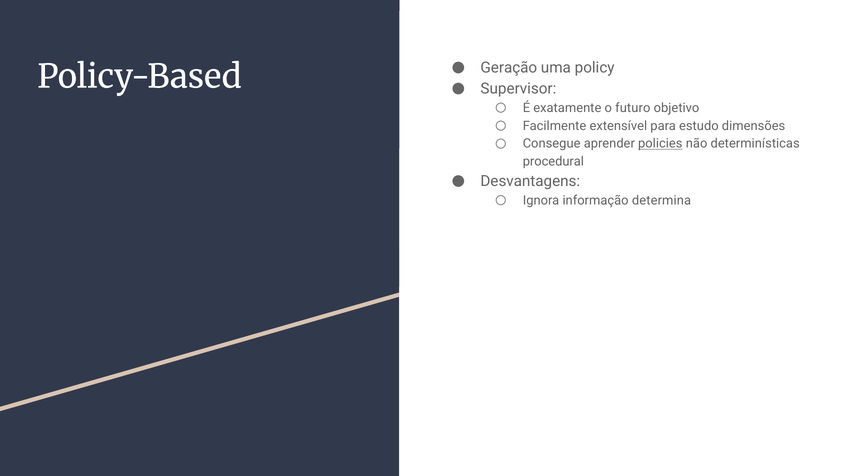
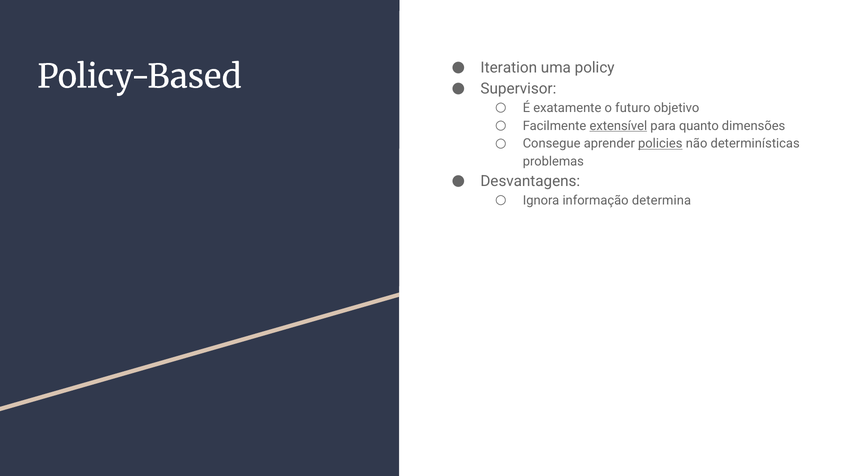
Geração: Geração -> Iteration
extensível underline: none -> present
estudo: estudo -> quanto
procedural: procedural -> problemas
